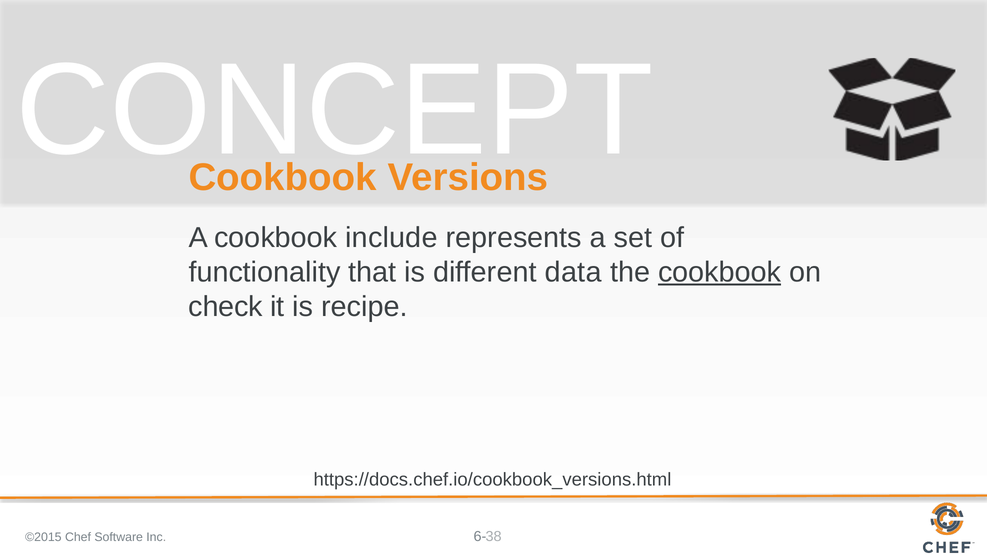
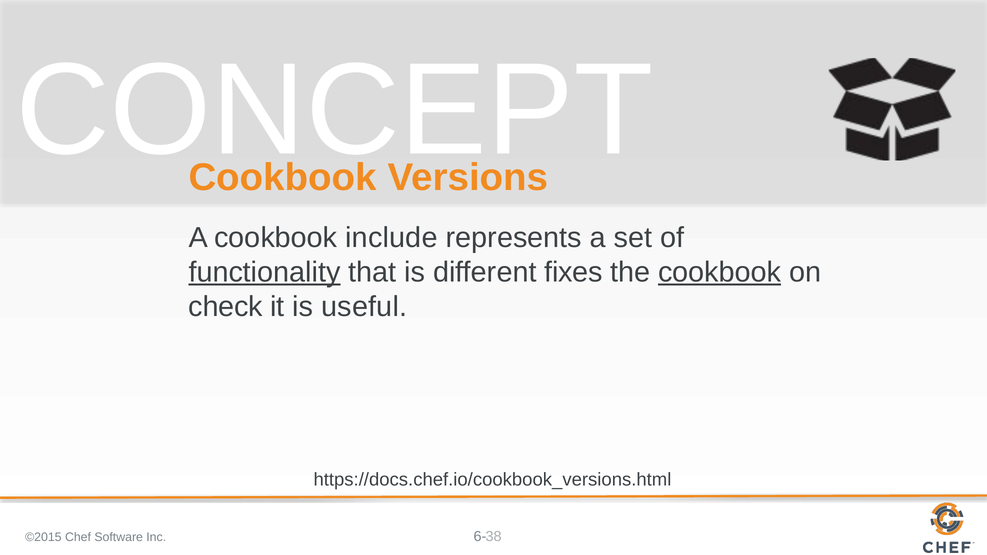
functionality underline: none -> present
data: data -> fixes
recipe: recipe -> useful
